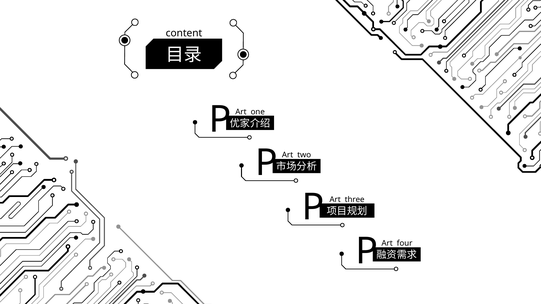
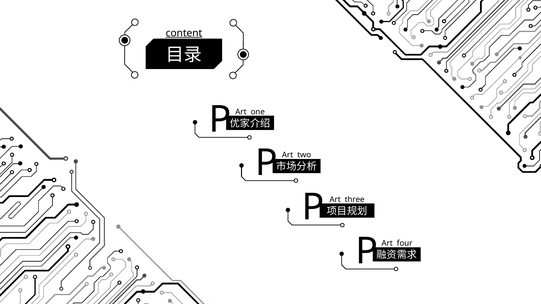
content underline: none -> present
